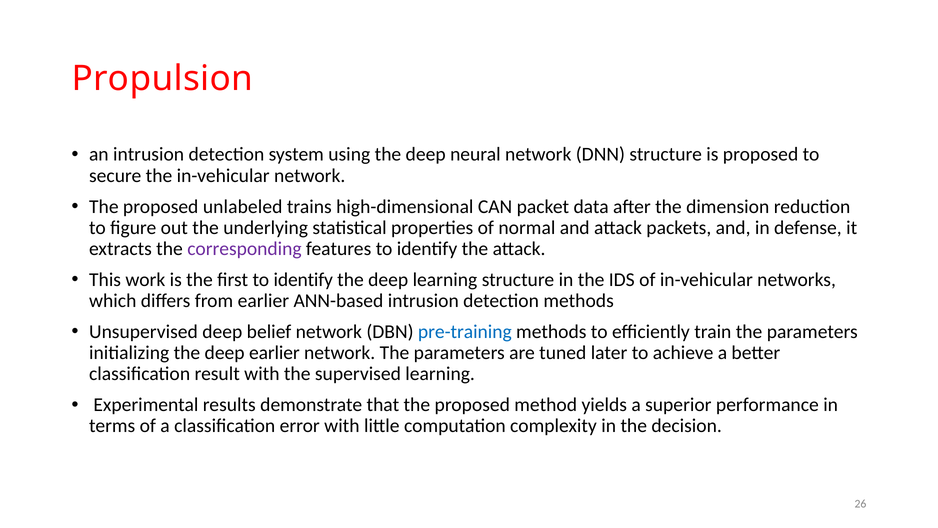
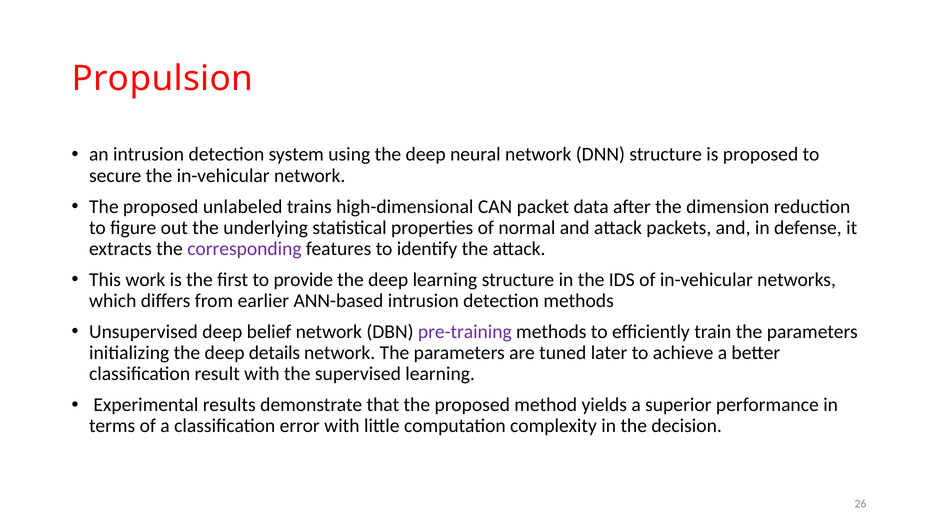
first to identify: identify -> provide
pre-training colour: blue -> purple
deep earlier: earlier -> details
